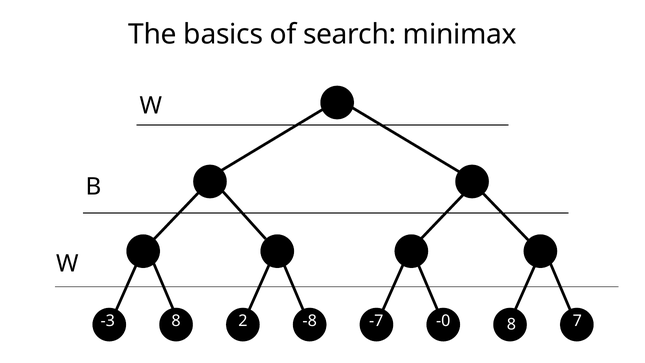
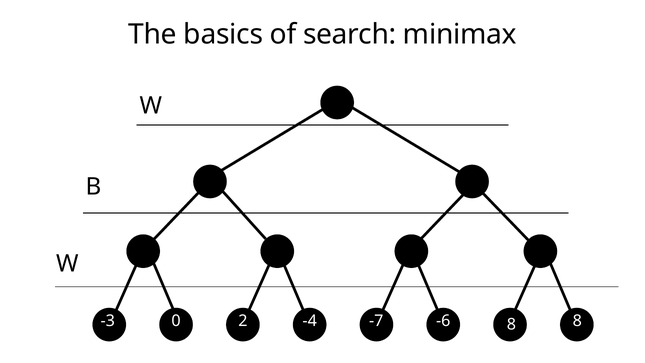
-3 8: 8 -> 0
-8: -8 -> -4
-0: -0 -> -6
8 7: 7 -> 8
